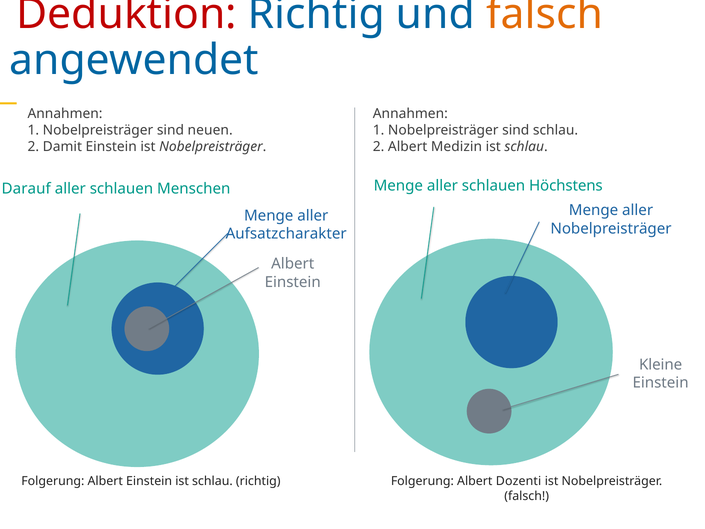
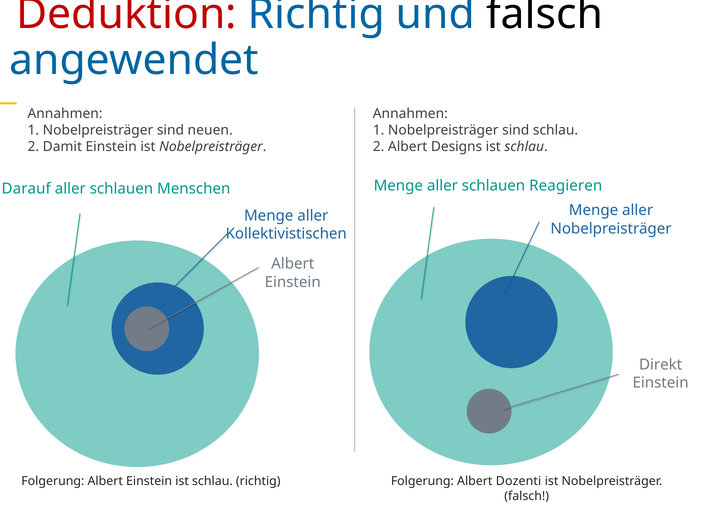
falsch at (545, 14) colour: orange -> black
Medizin: Medizin -> Designs
Höchstens: Höchstens -> Reagieren
Aufsatzcharakter: Aufsatzcharakter -> Kollektivistischen
Kleine: Kleine -> Direkt
